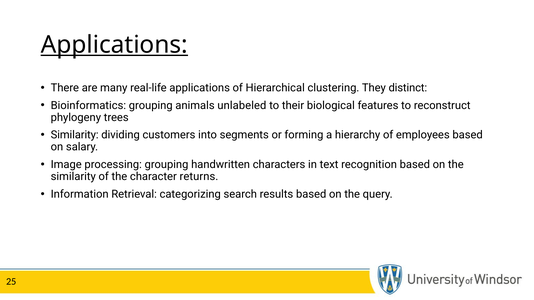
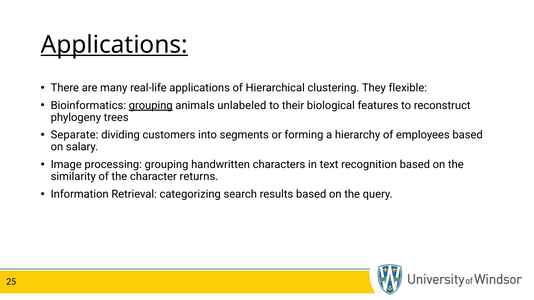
distinct: distinct -> flexible
grouping at (151, 106) underline: none -> present
Similarity at (75, 135): Similarity -> Separate
